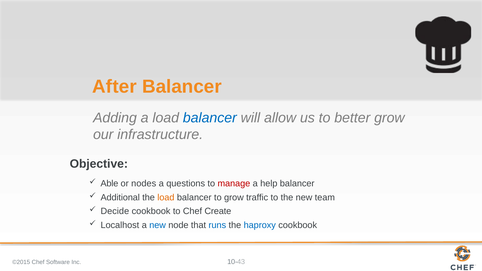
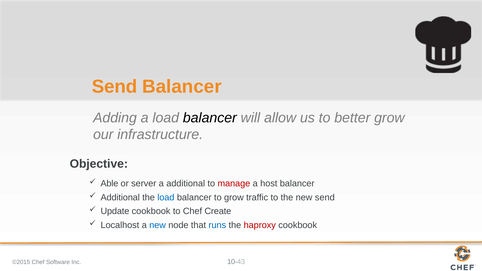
After at (114, 87): After -> Send
balancer at (210, 118) colour: blue -> black
nodes: nodes -> server
a questions: questions -> additional
help: help -> host
load at (166, 197) colour: orange -> blue
new team: team -> send
Decide: Decide -> Update
haproxy colour: blue -> red
